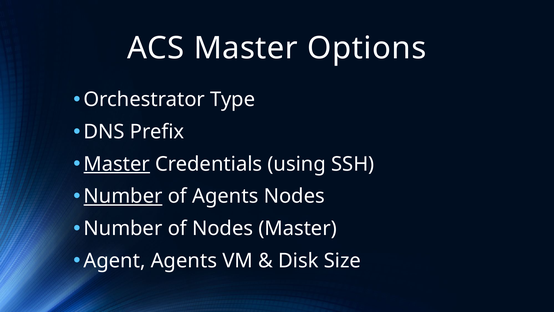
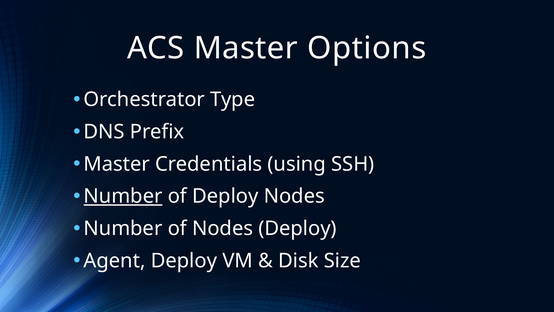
Master at (117, 164) underline: present -> none
of Agents: Agents -> Deploy
Nodes Master: Master -> Deploy
Agent Agents: Agents -> Deploy
